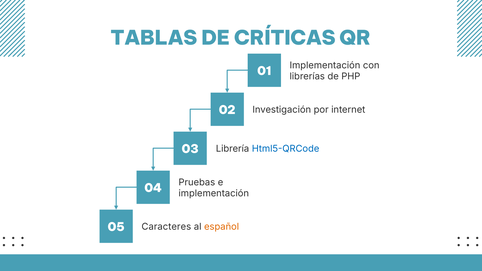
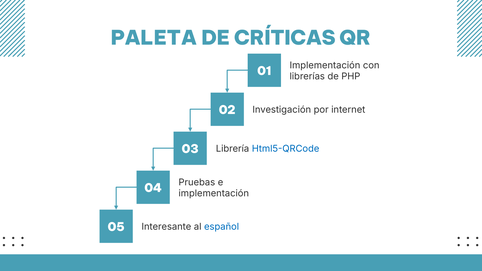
TABLAS: TABLAS -> PALETA
Caracteres: Caracteres -> Interesante
español colour: orange -> blue
